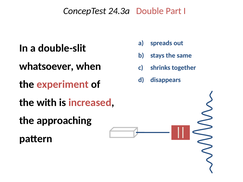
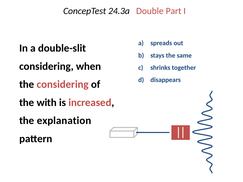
whatsoever at (47, 66): whatsoever -> considering
the experiment: experiment -> considering
approaching: approaching -> explanation
